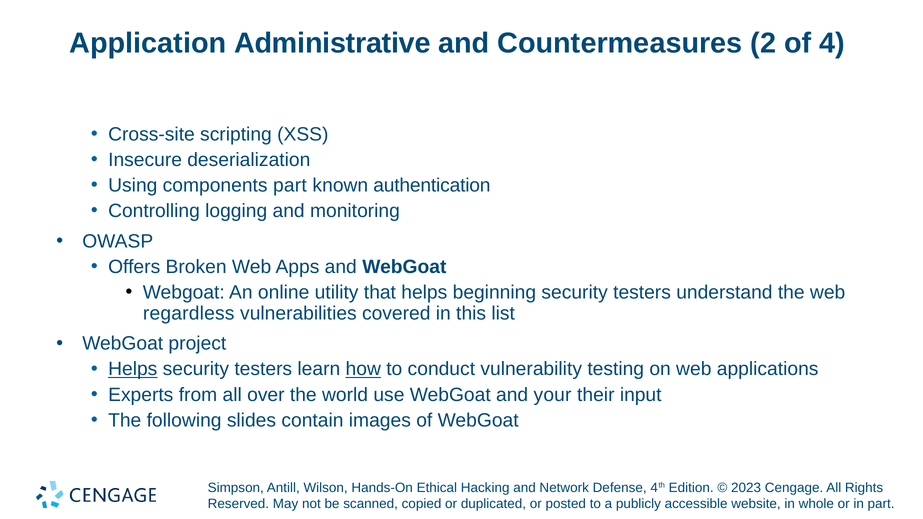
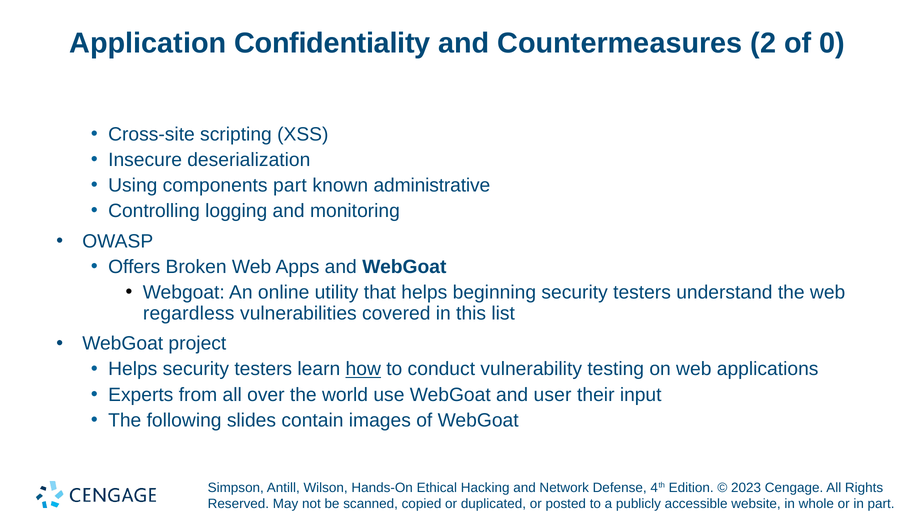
Administrative: Administrative -> Confidentiality
4: 4 -> 0
authentication: authentication -> administrative
Helps at (133, 369) underline: present -> none
your: your -> user
